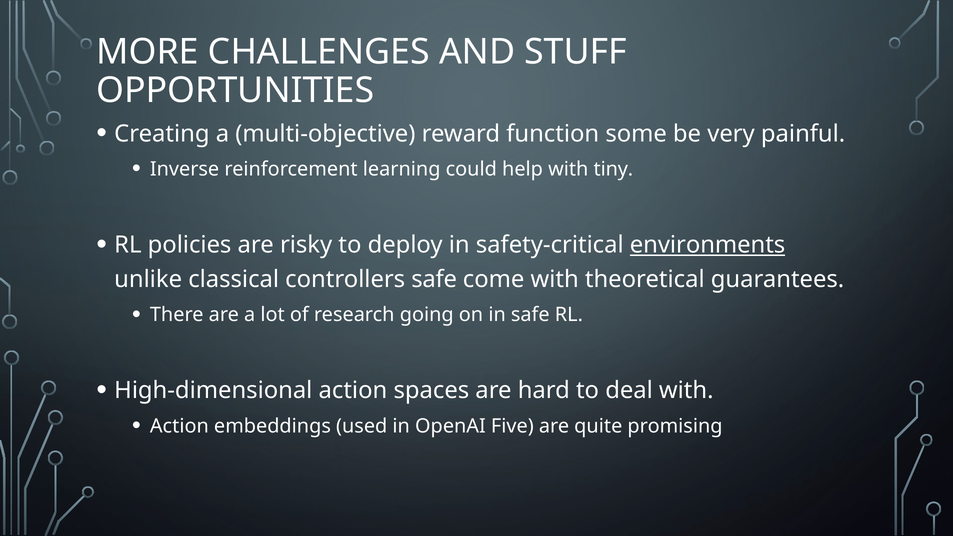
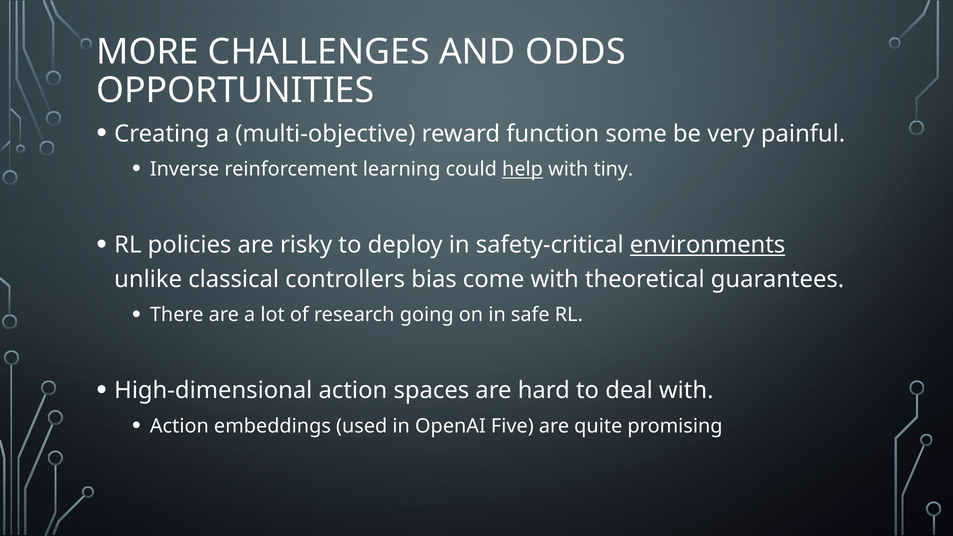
STUFF: STUFF -> ODDS
help underline: none -> present
controllers safe: safe -> bias
